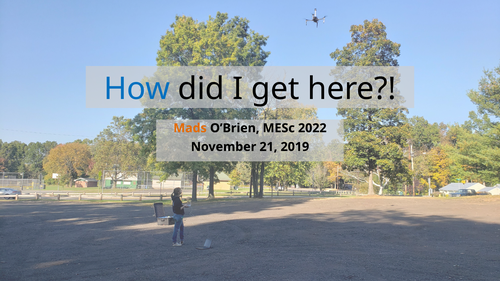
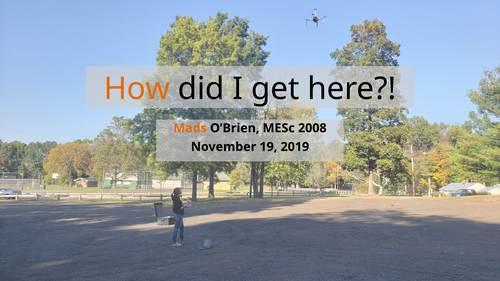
How colour: blue -> orange
2022: 2022 -> 2008
21: 21 -> 19
